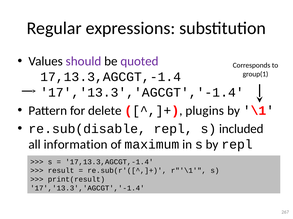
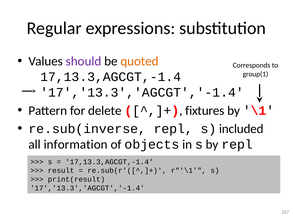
quoted colour: purple -> orange
plugins: plugins -> fixtures
re.sub(disable: re.sub(disable -> re.sub(inverse
maximum: maximum -> objects
